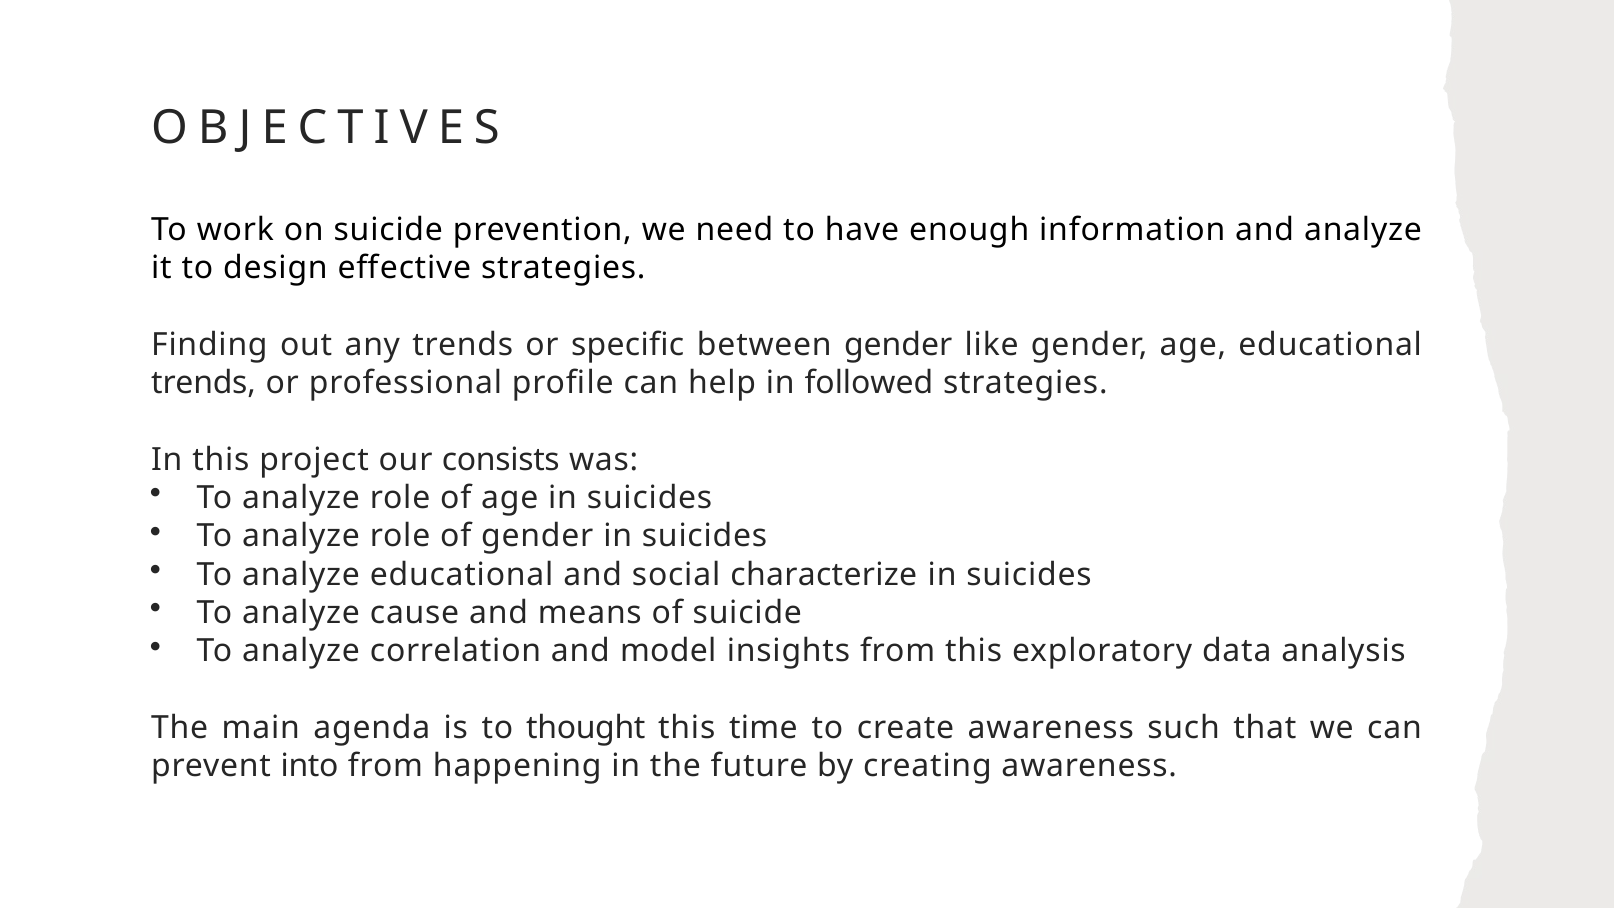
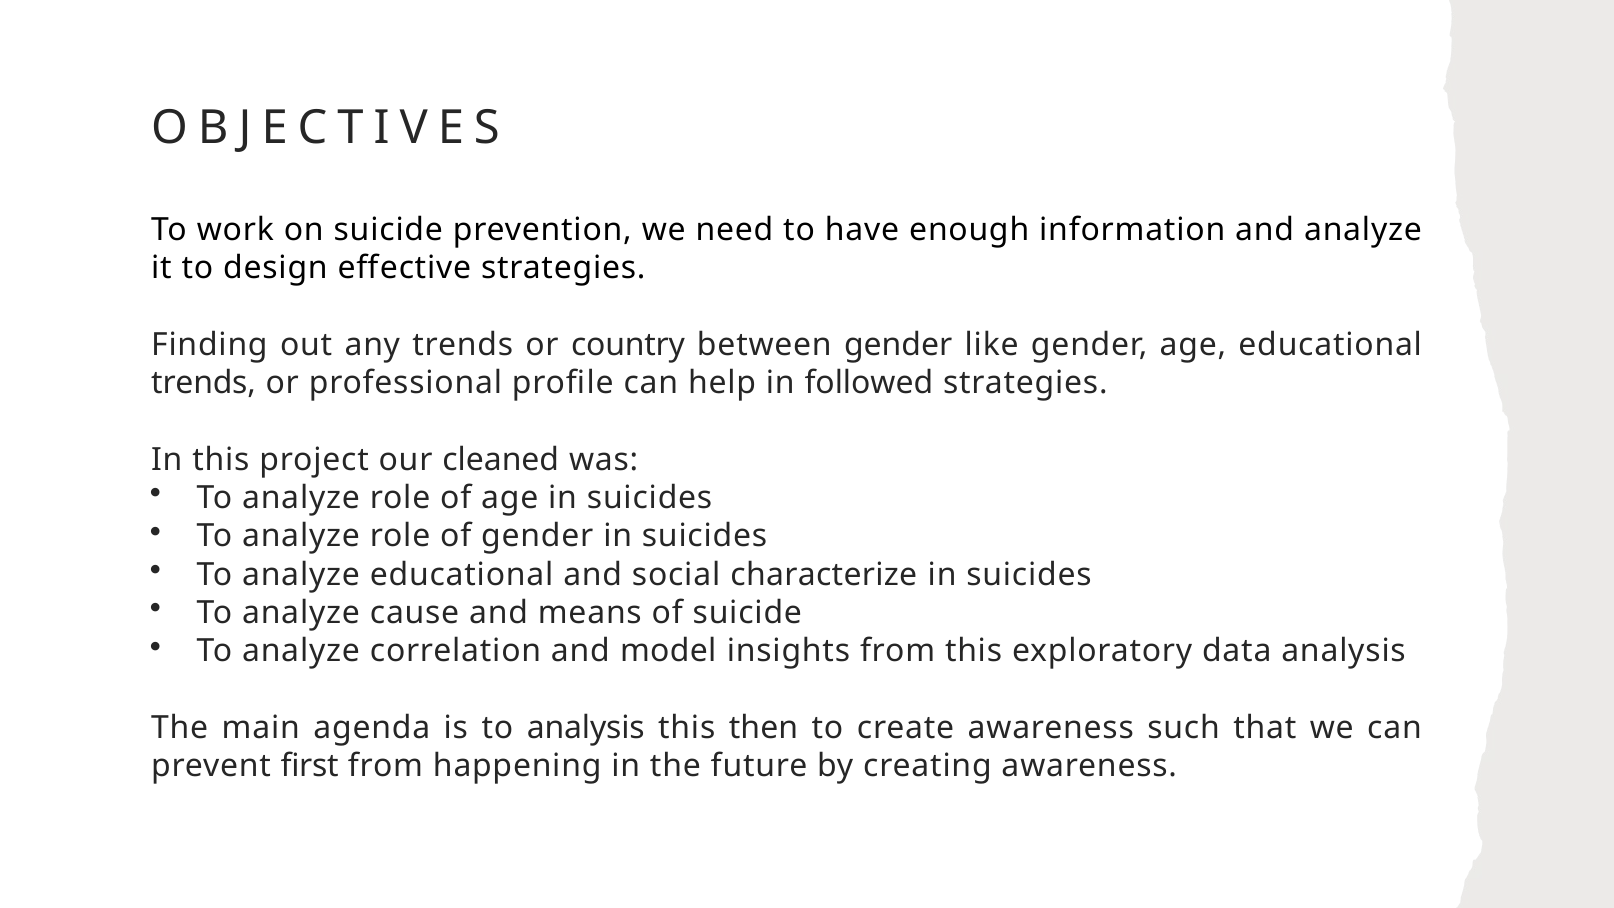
specific: specific -> country
consists: consists -> cleaned
to thought: thought -> analysis
time: time -> then
into: into -> first
